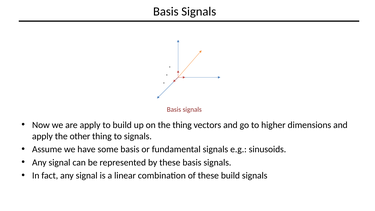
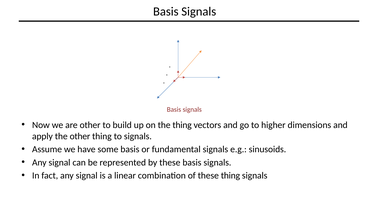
are apply: apply -> other
these build: build -> thing
